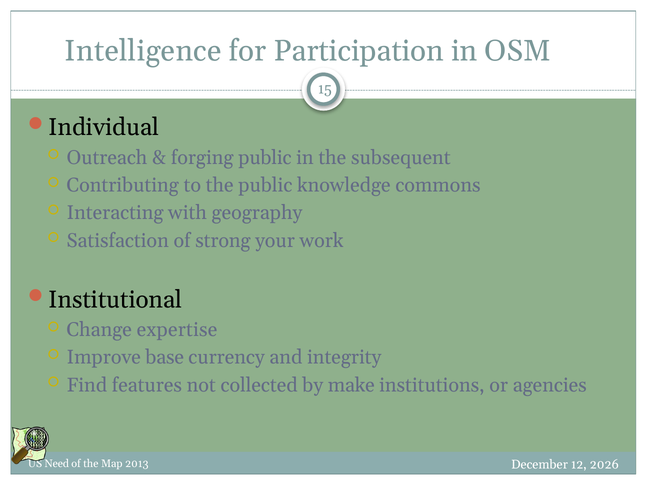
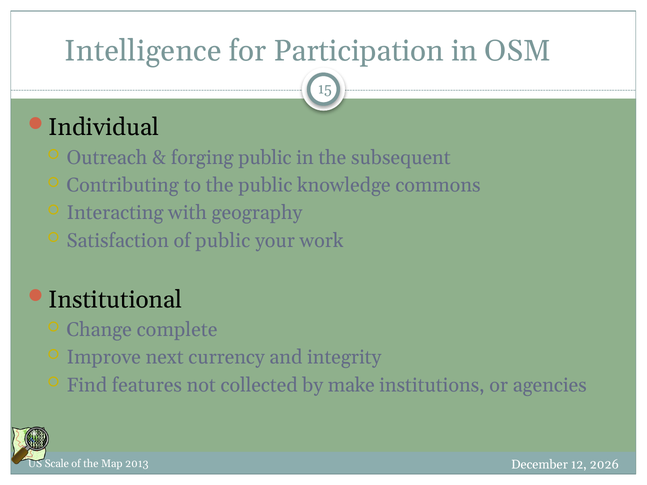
of strong: strong -> public
expertise: expertise -> complete
base: base -> next
Need: Need -> Scale
